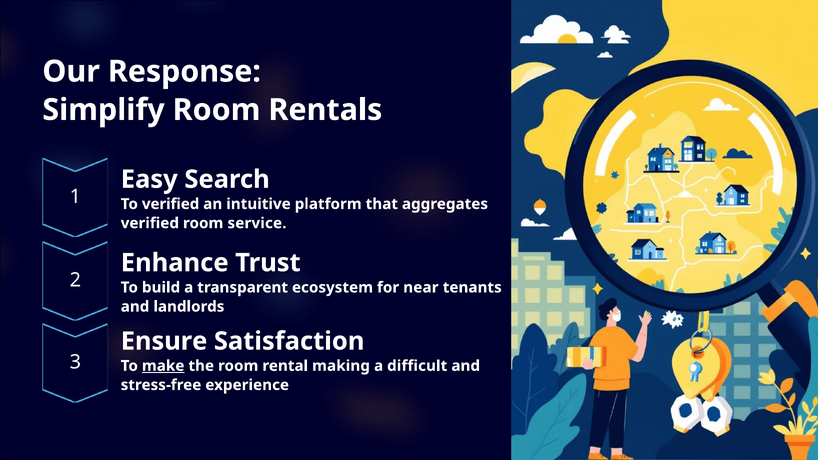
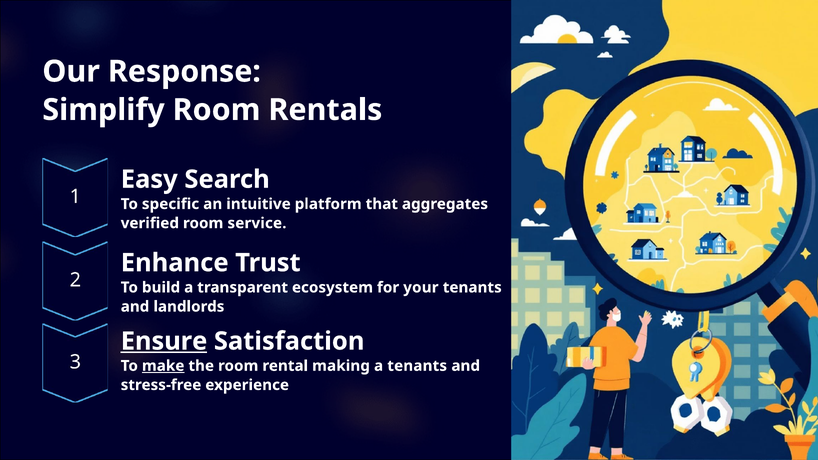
To verified: verified -> specific
near: near -> your
Ensure underline: none -> present
a difficult: difficult -> tenants
